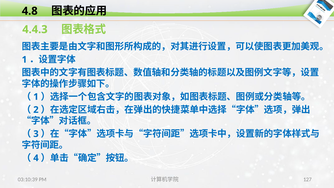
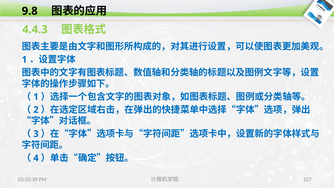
4.8: 4.8 -> 9.8
